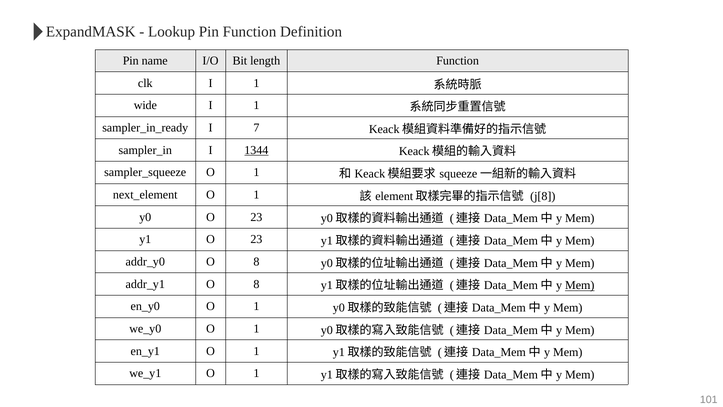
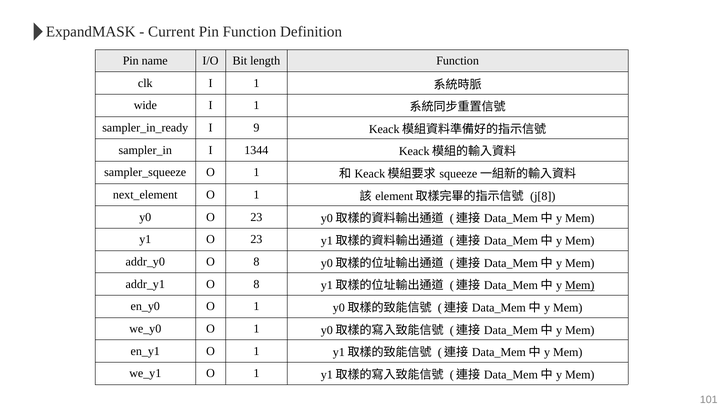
Lookup: Lookup -> Current
7: 7 -> 9
1344 underline: present -> none
